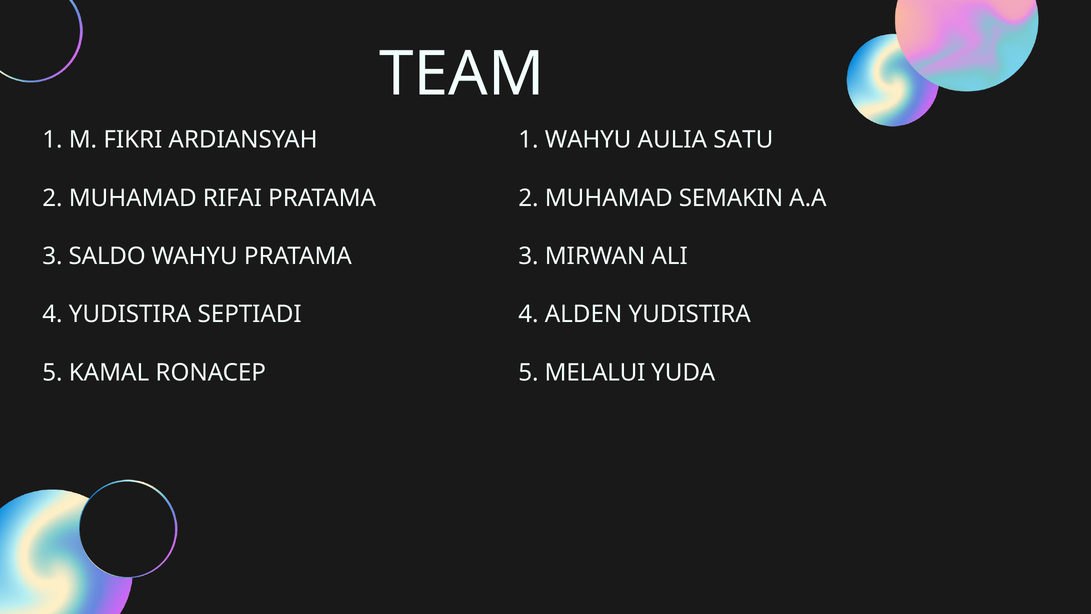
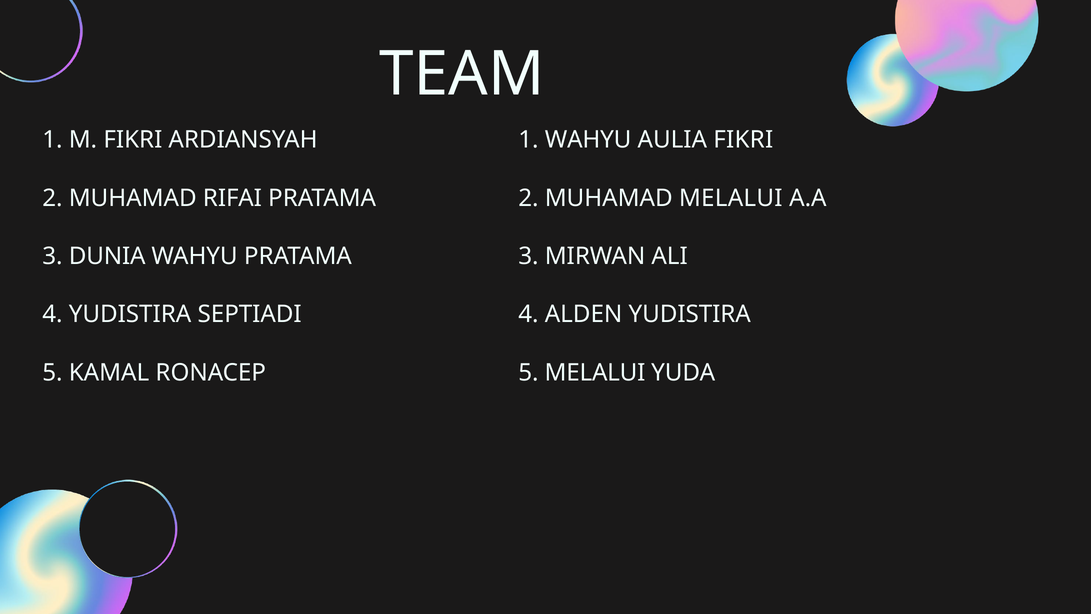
AULIA SATU: SATU -> FIKRI
MUHAMAD SEMAKIN: SEMAKIN -> MELALUI
SALDO: SALDO -> DUNIA
